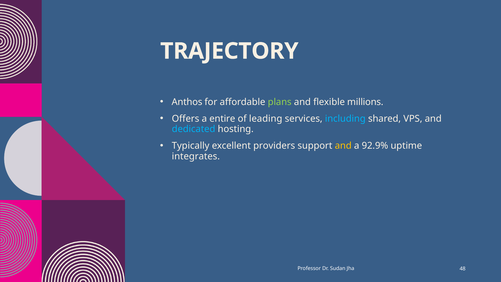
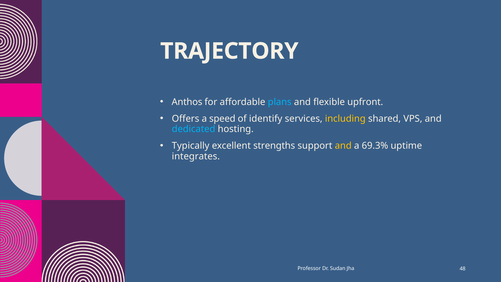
plans colour: light green -> light blue
millions: millions -> upfront
entire: entire -> speed
leading: leading -> identify
including colour: light blue -> yellow
providers: providers -> strengths
92.9%: 92.9% -> 69.3%
